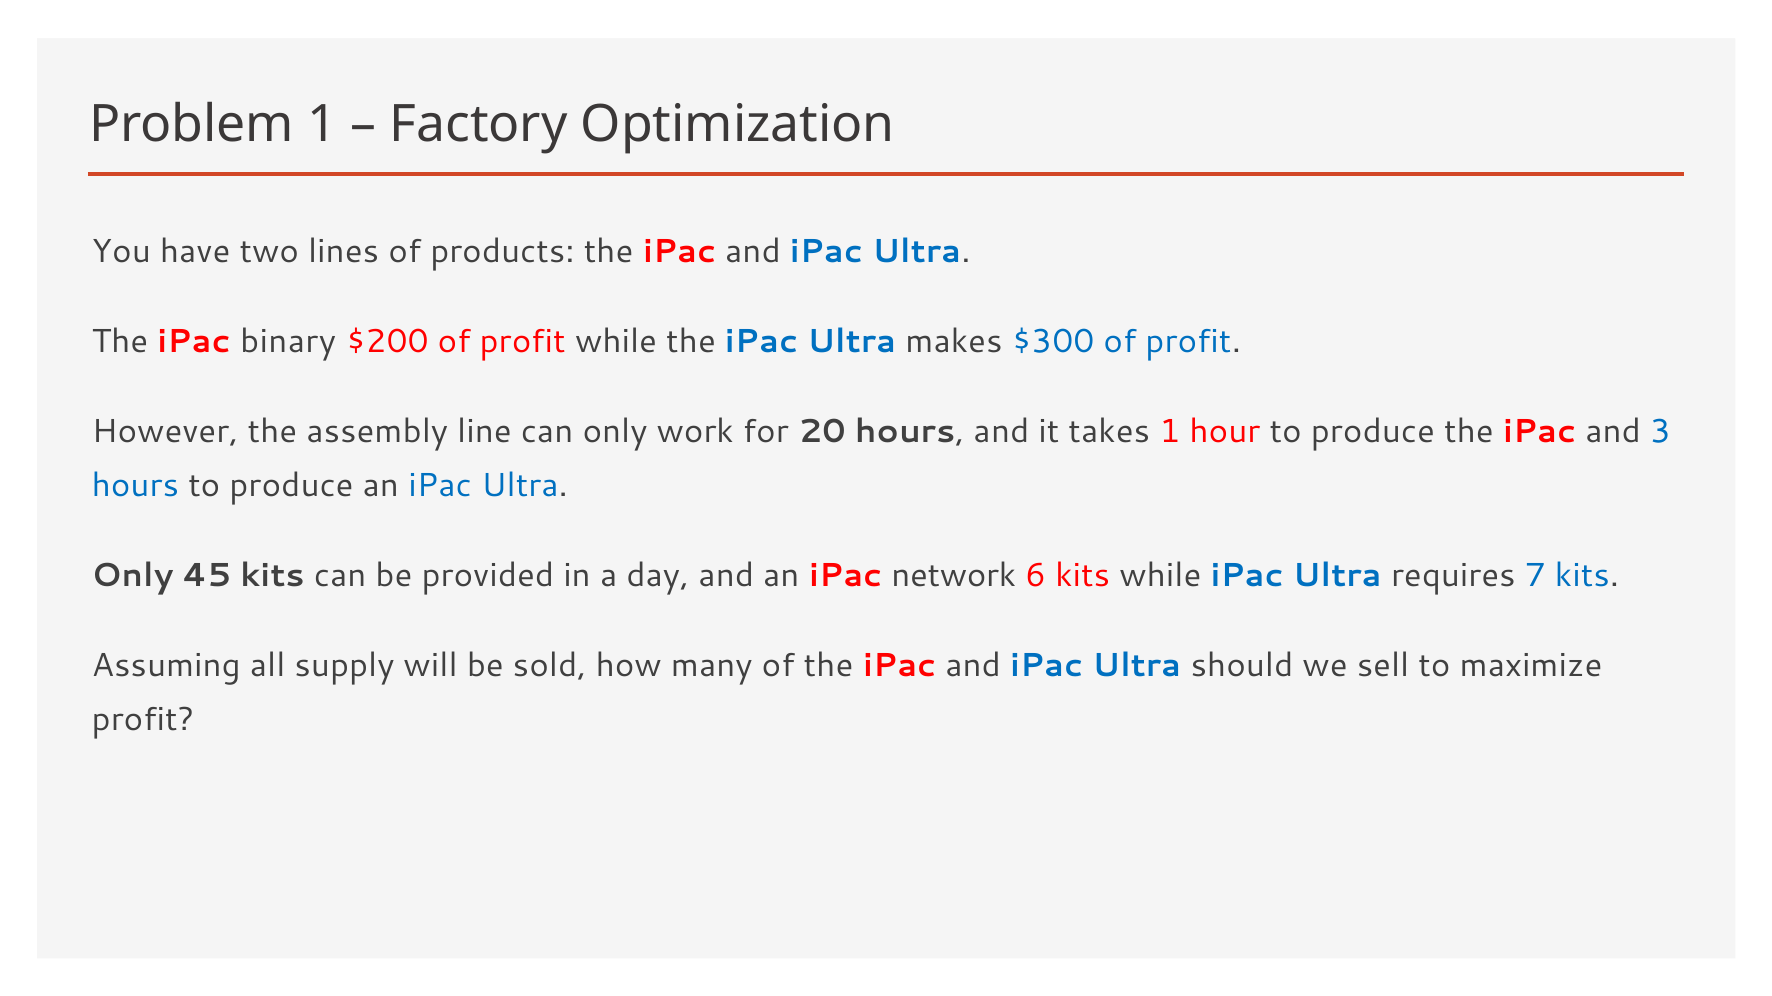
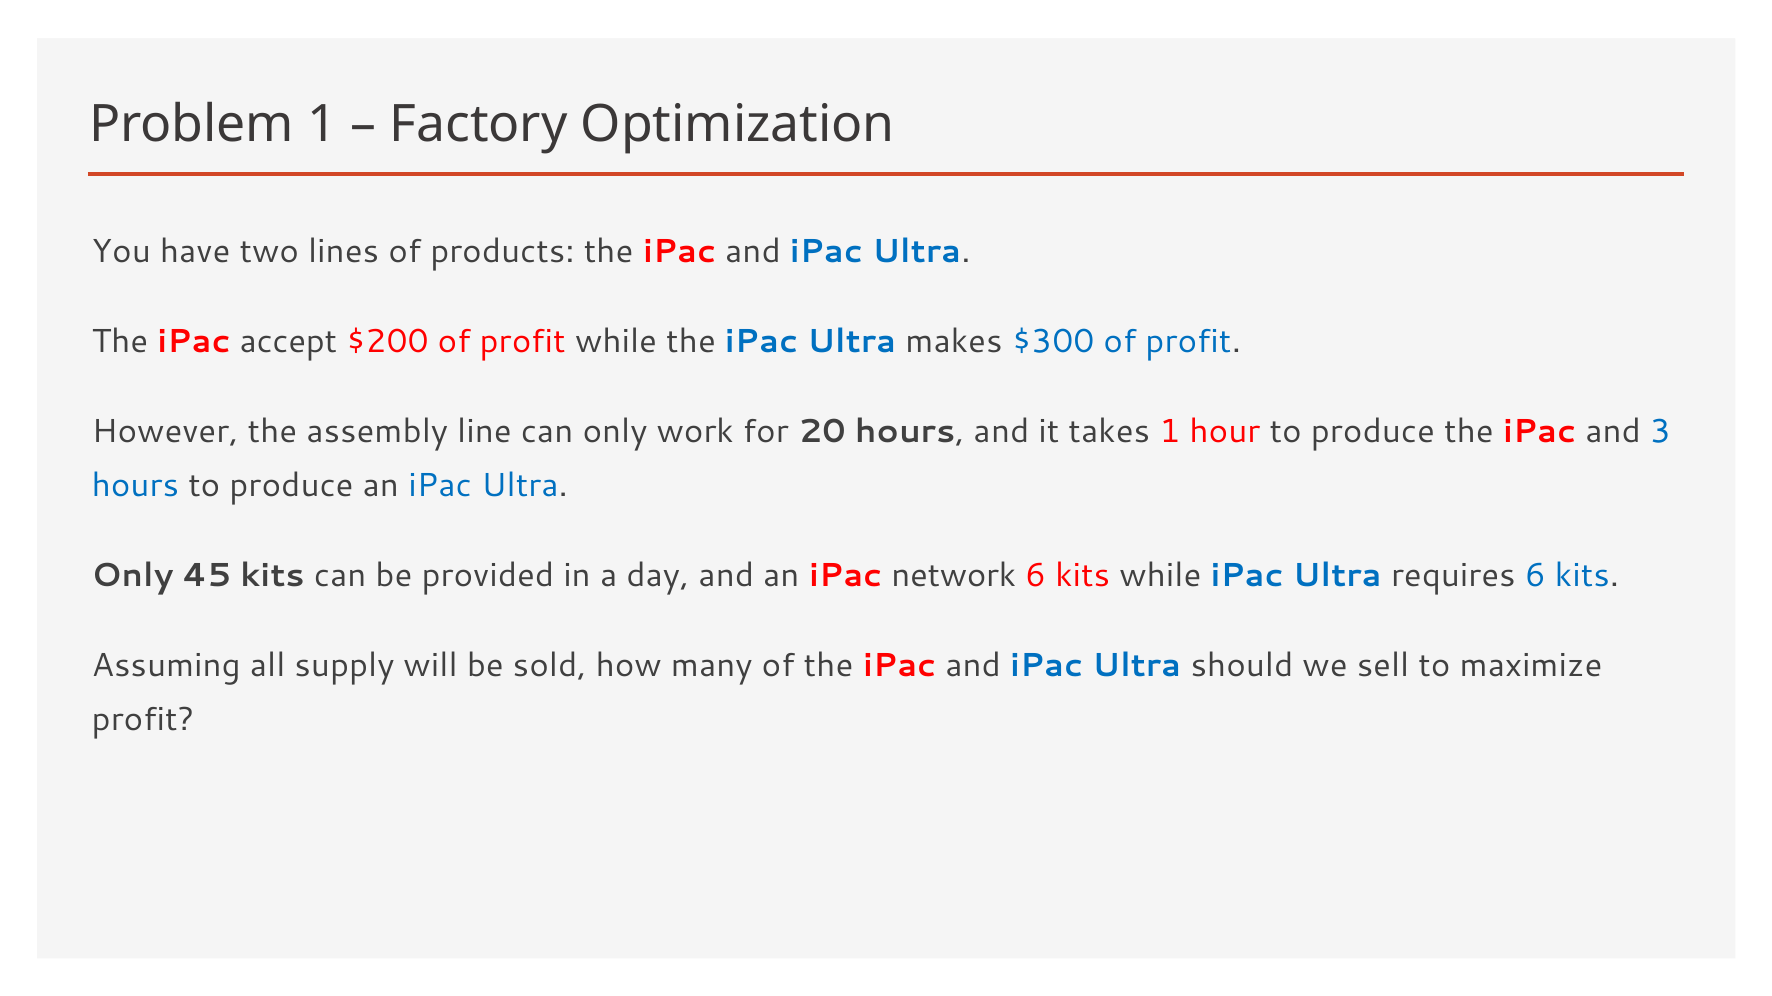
binary: binary -> accept
requires 7: 7 -> 6
